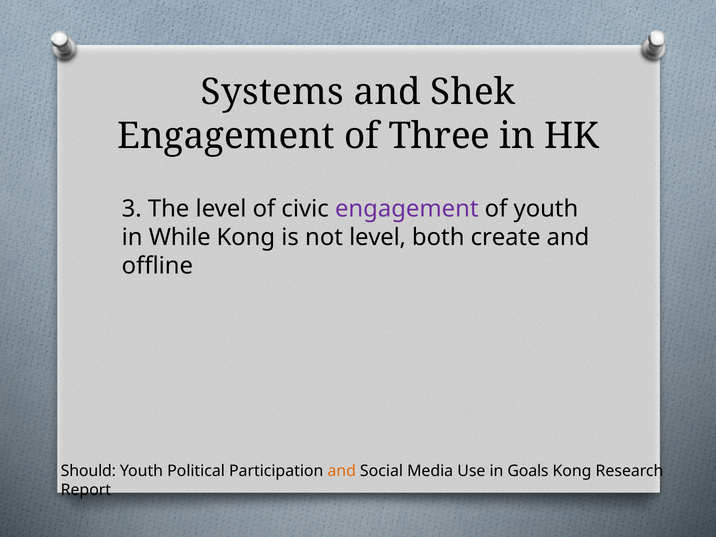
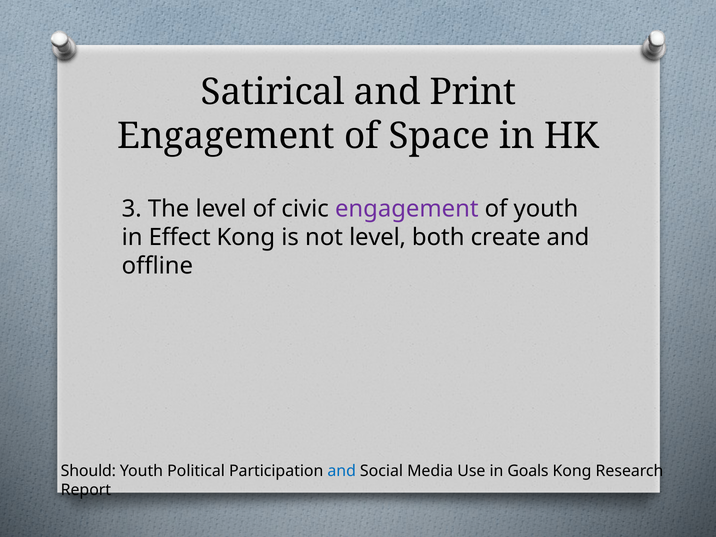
Systems: Systems -> Satirical
Shek: Shek -> Print
Three: Three -> Space
While: While -> Effect
and at (342, 471) colour: orange -> blue
